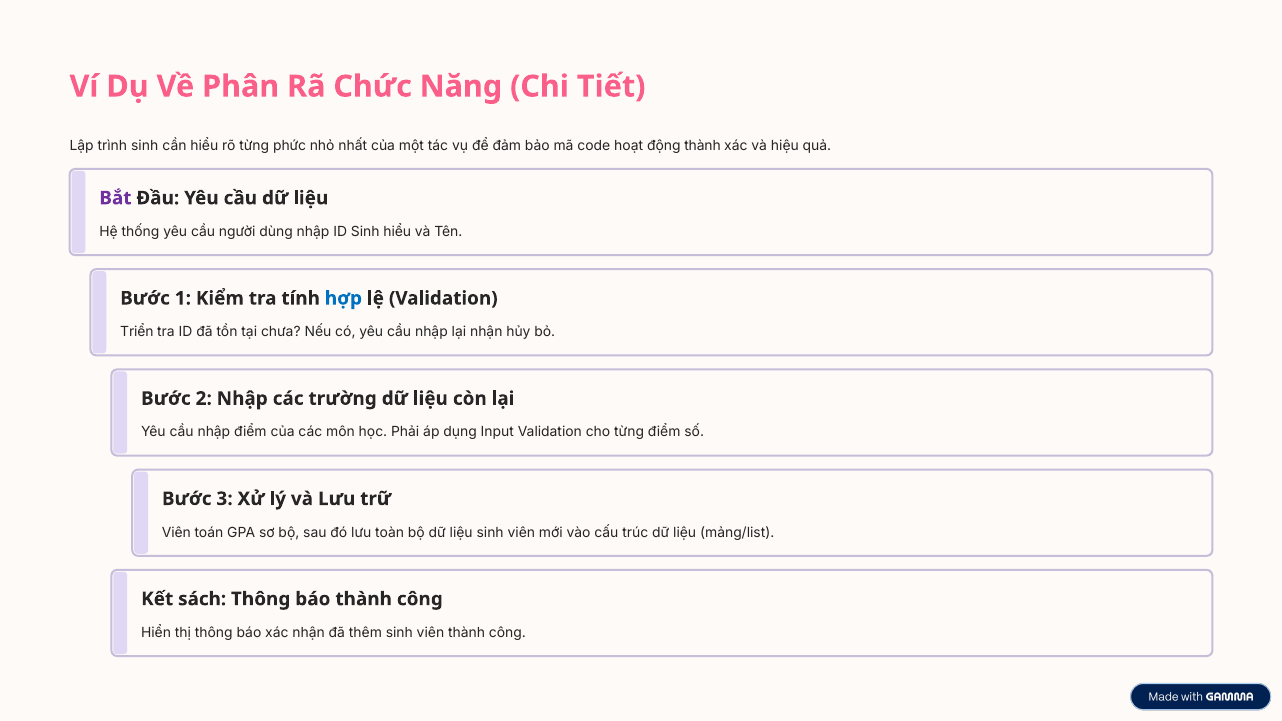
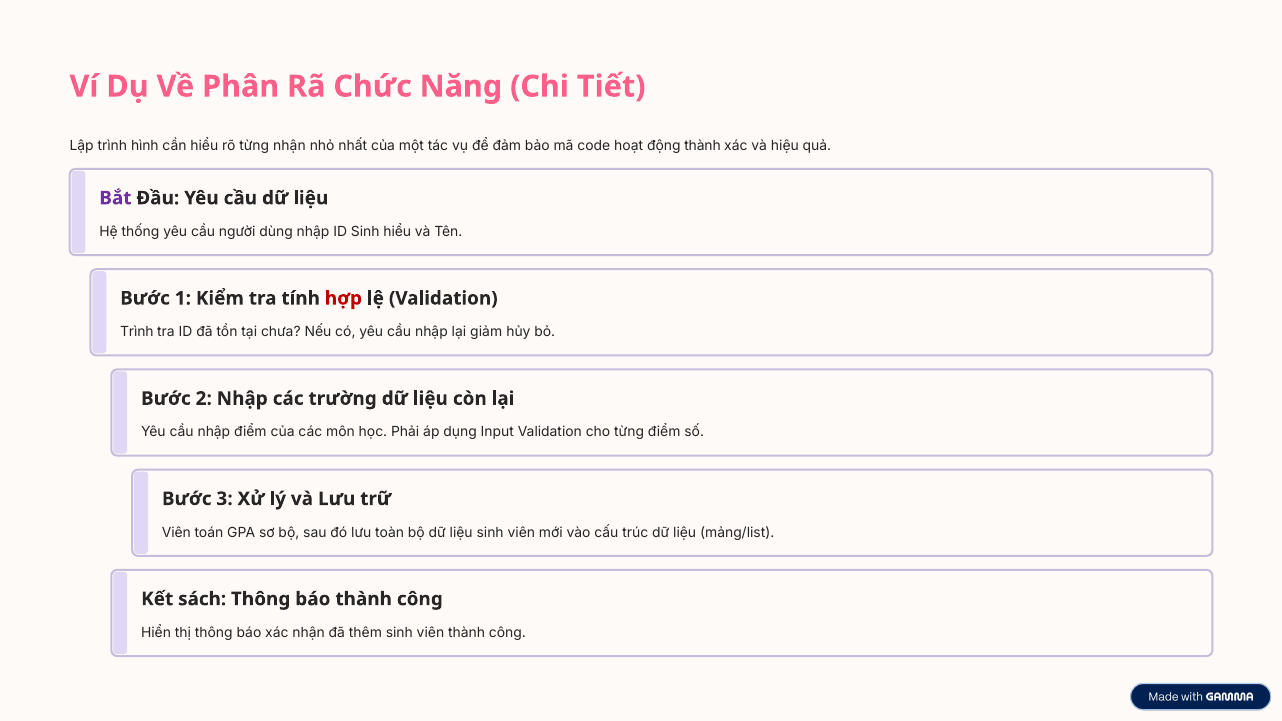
trình sinh: sinh -> hình
từng phức: phức -> nhận
hợp colour: blue -> red
Triển at (137, 332): Triển -> Trình
lại nhận: nhận -> giảm
